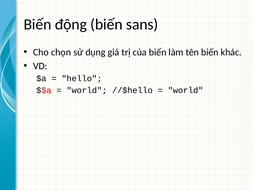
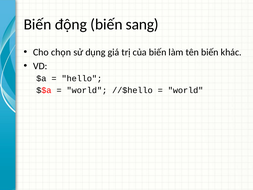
sans: sans -> sang
